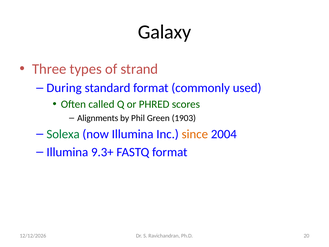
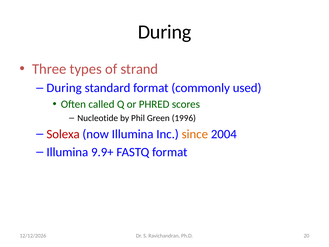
Galaxy at (165, 32): Galaxy -> During
Alignments: Alignments -> Nucleotide
1903: 1903 -> 1996
Solexa colour: green -> red
9.3+: 9.3+ -> 9.9+
